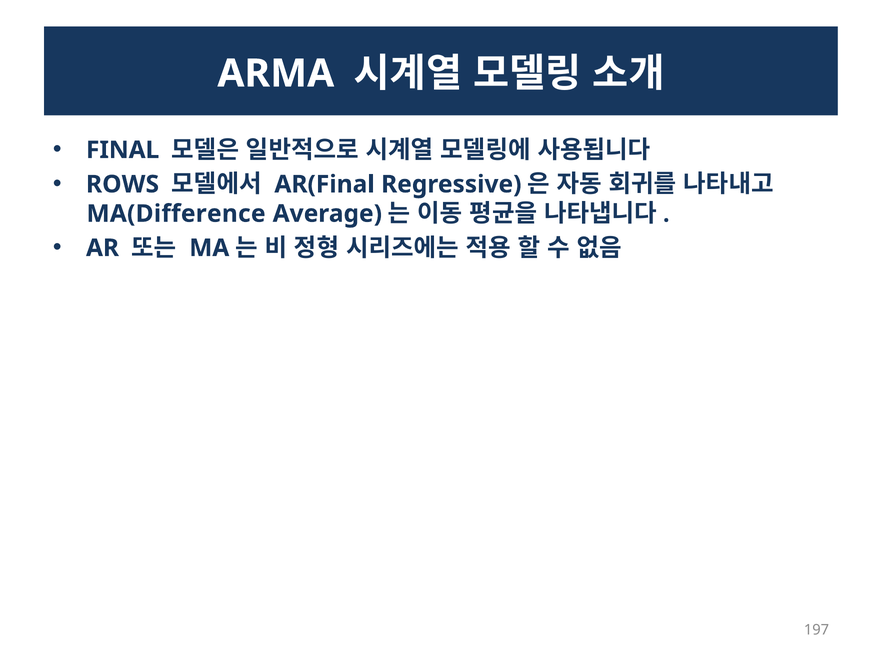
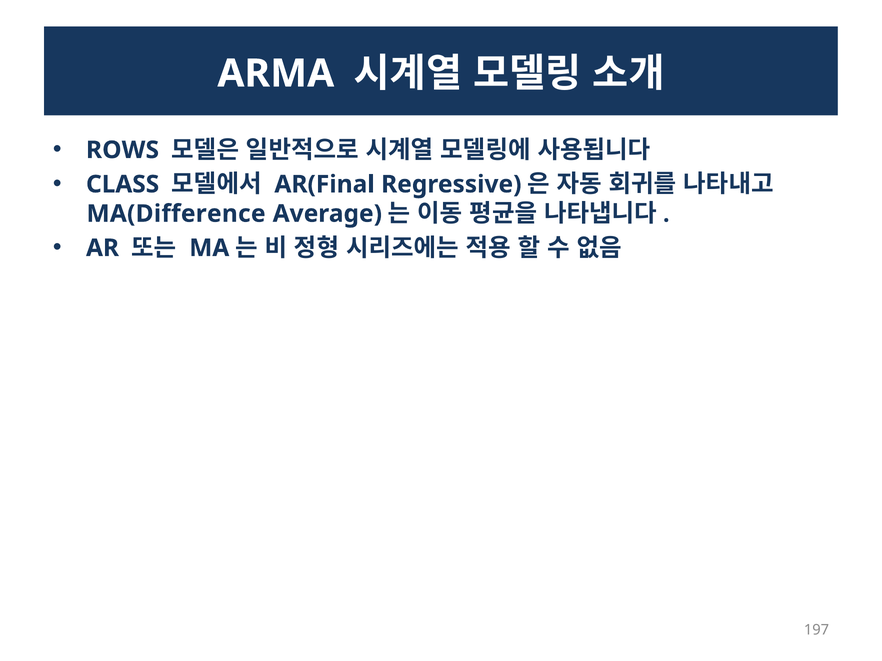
FINAL: FINAL -> ROWS
ROWS: ROWS -> CLASS
